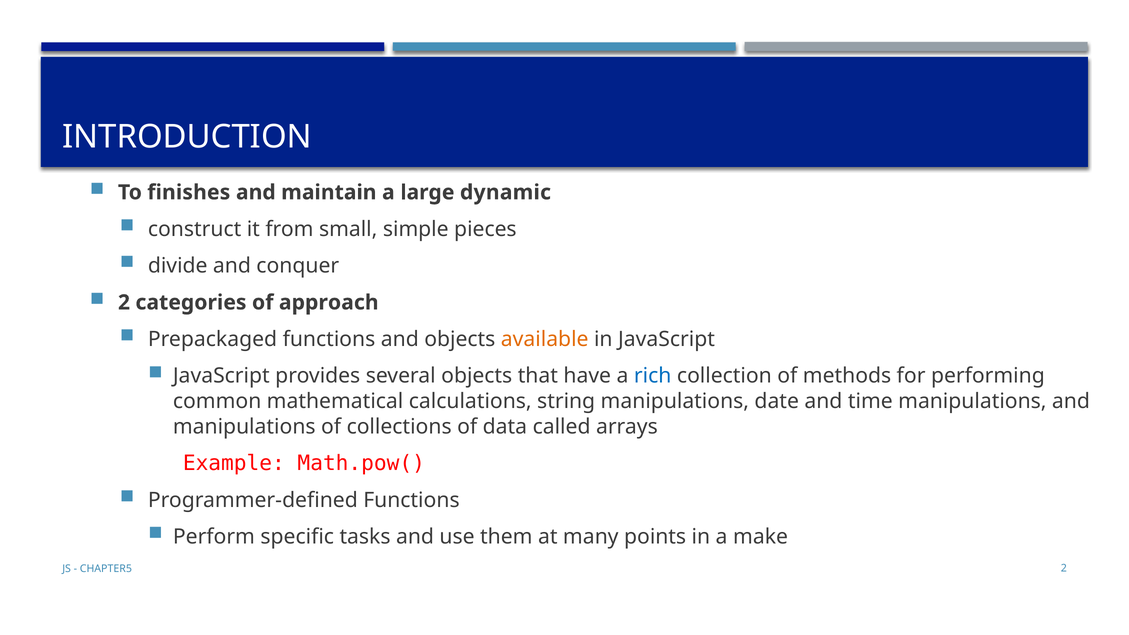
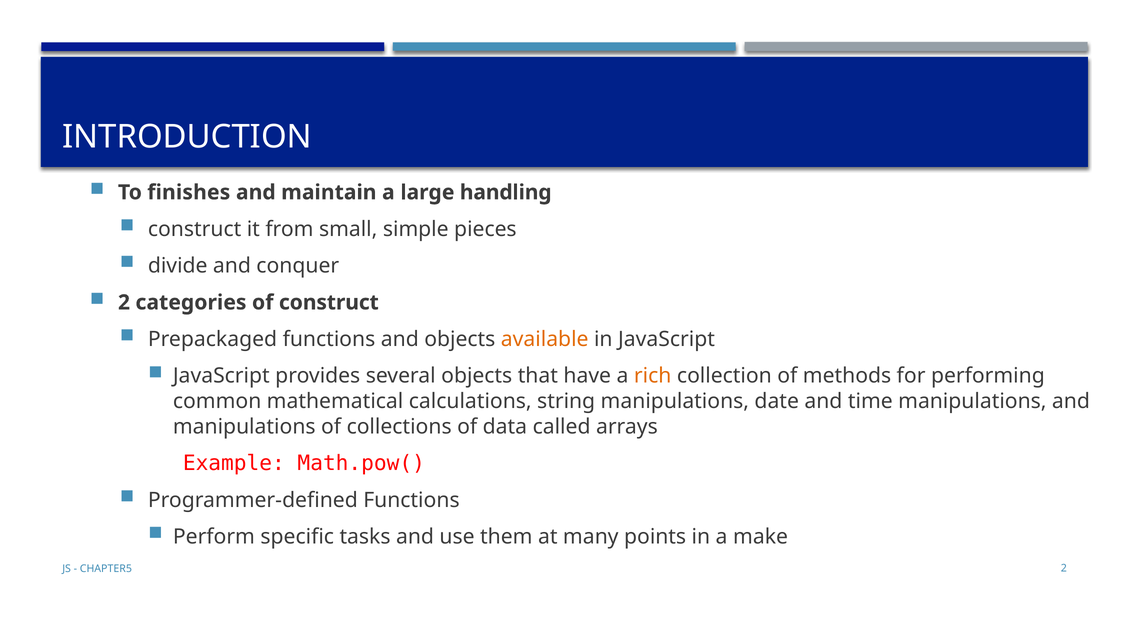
dynamic: dynamic -> handling
of approach: approach -> construct
rich colour: blue -> orange
